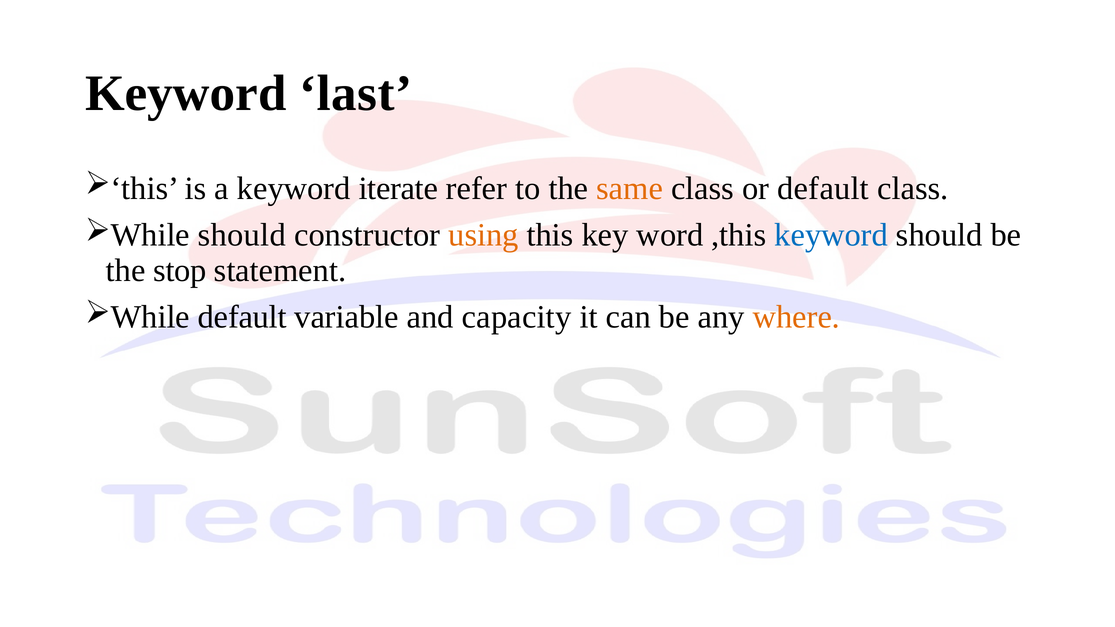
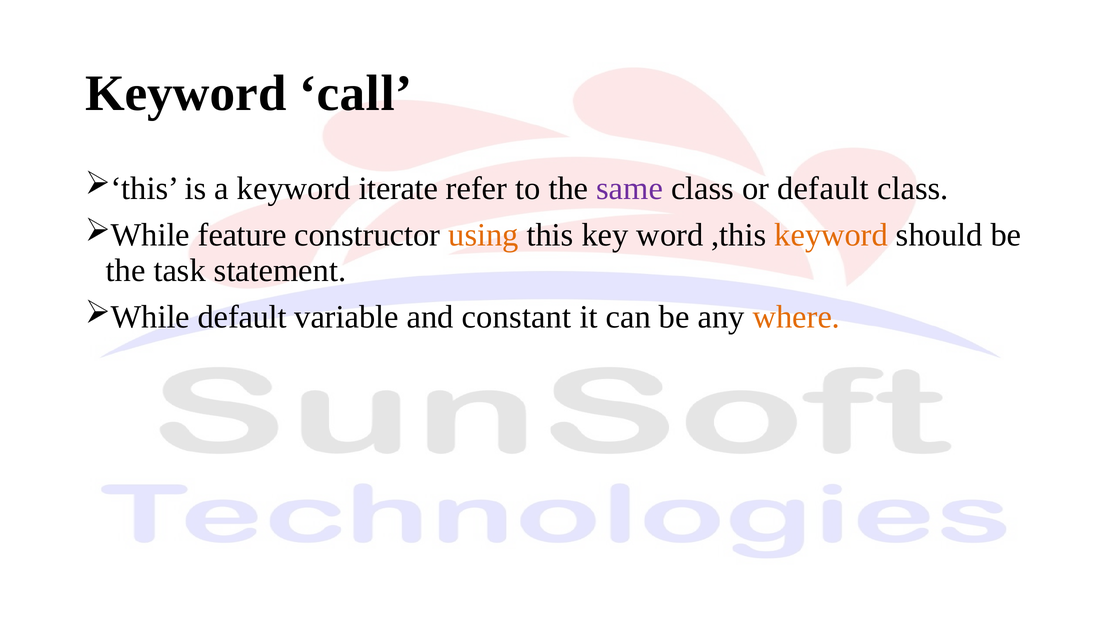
last: last -> call
same colour: orange -> purple
should at (242, 235): should -> feature
keyword at (831, 235) colour: blue -> orange
stop: stop -> task
capacity: capacity -> constant
